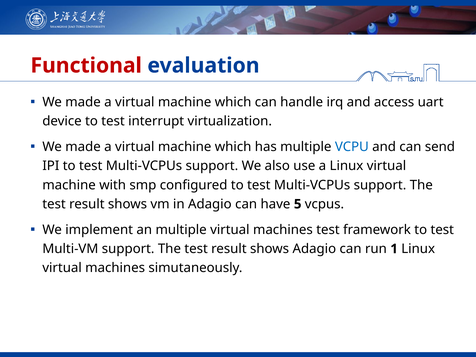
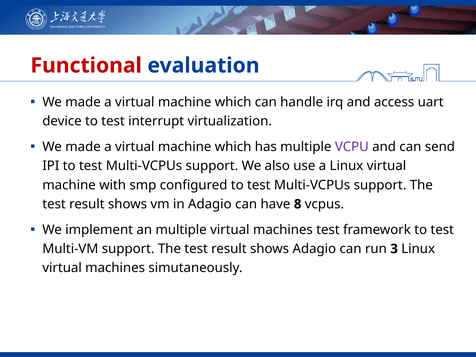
VCPU colour: blue -> purple
5: 5 -> 8
1: 1 -> 3
